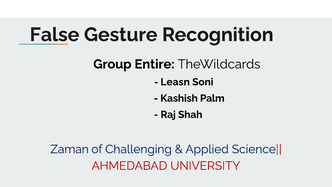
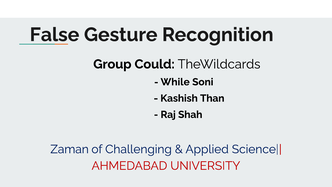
Entire: Entire -> Could
Leasn: Leasn -> While
Palm: Palm -> Than
